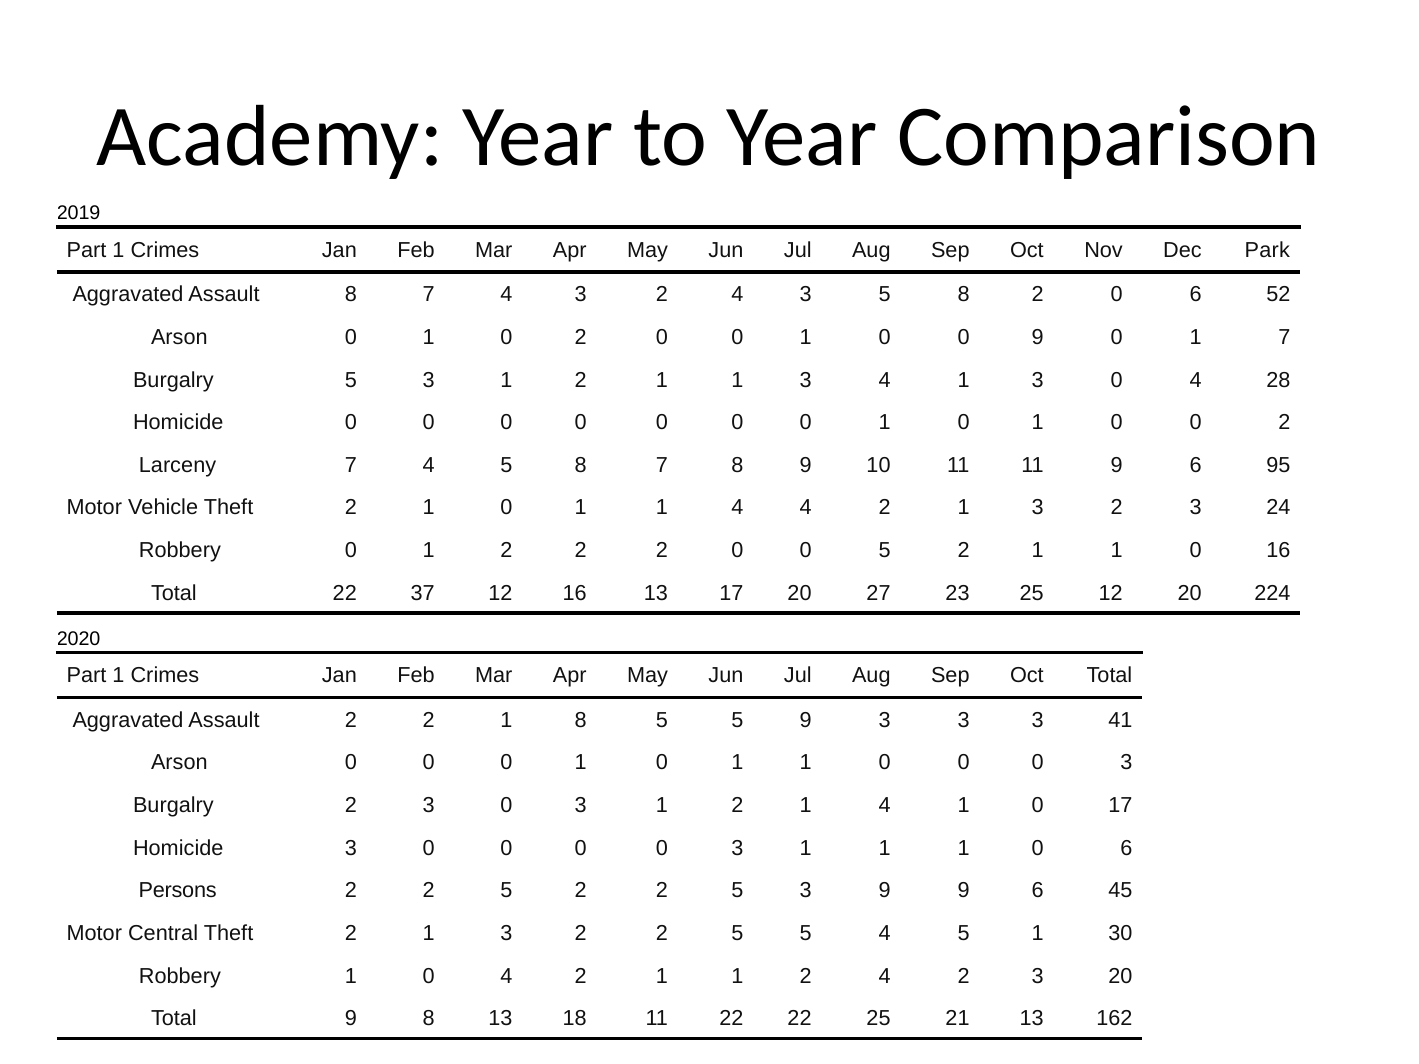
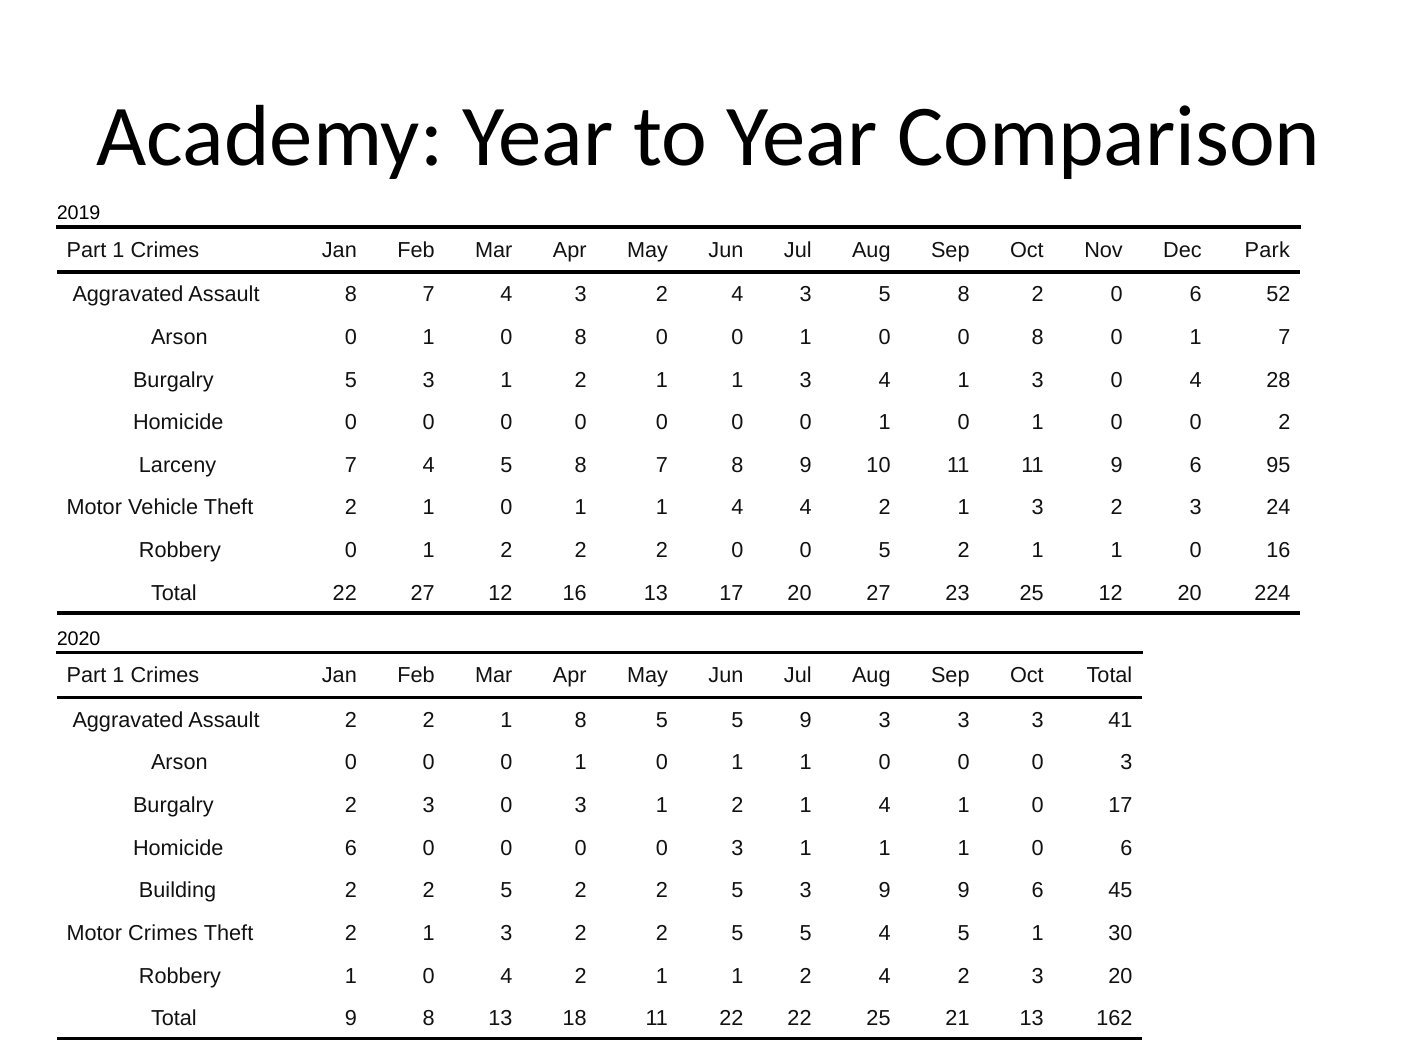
1 0 2: 2 -> 8
0 0 9: 9 -> 8
22 37: 37 -> 27
Homicide 3: 3 -> 6
Persons: Persons -> Building
Motor Central: Central -> Crimes
